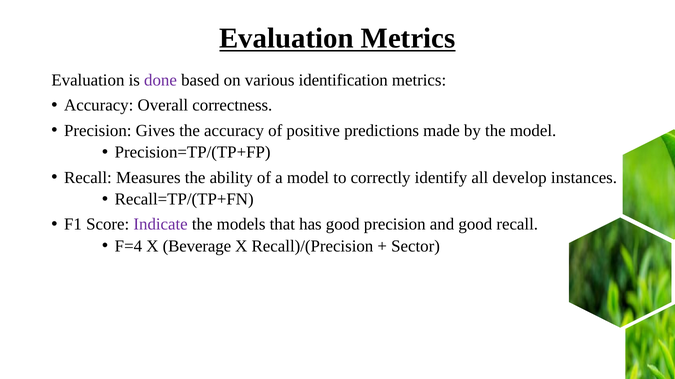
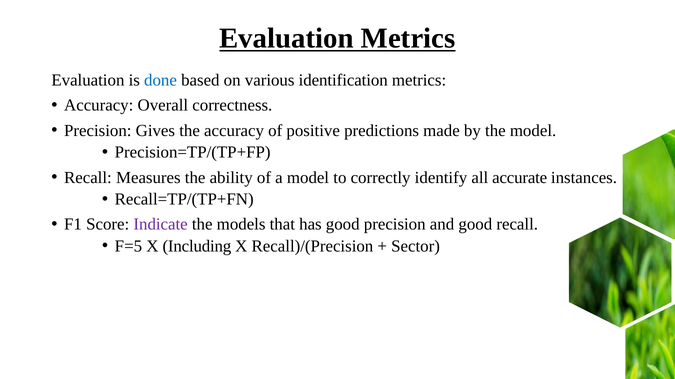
done colour: purple -> blue
develop: develop -> accurate
F=4: F=4 -> F=5
Beverage: Beverage -> Including
